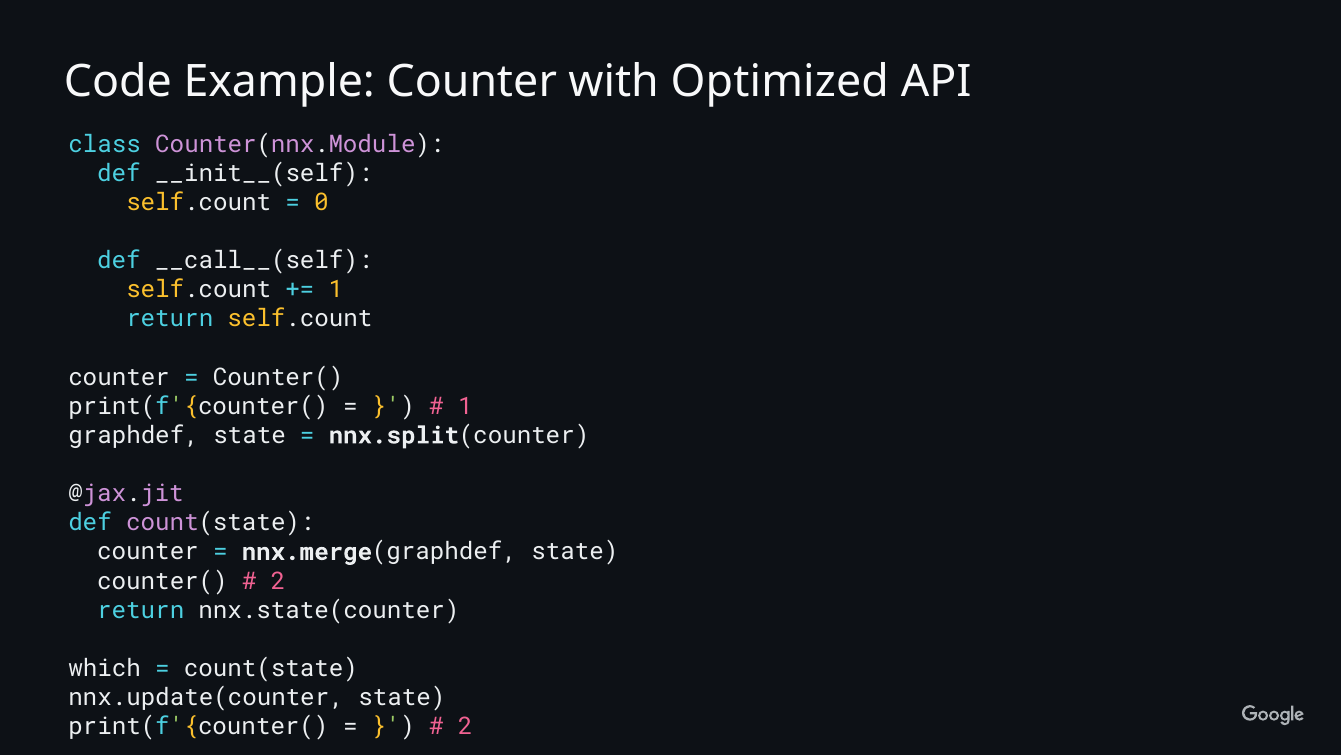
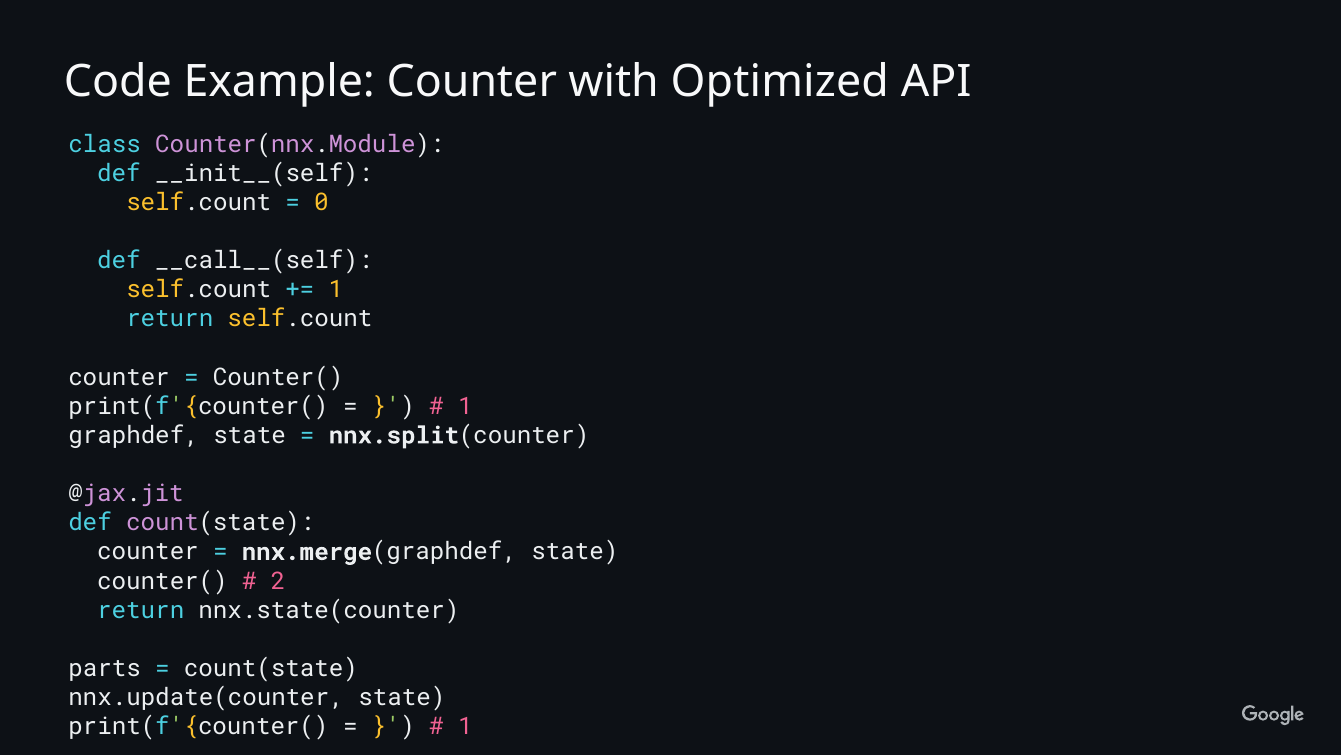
which: which -> parts
2 at (465, 726): 2 -> 1
